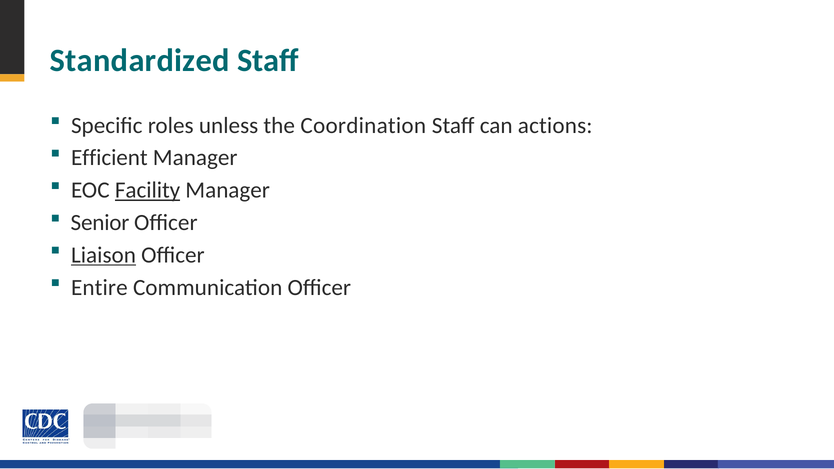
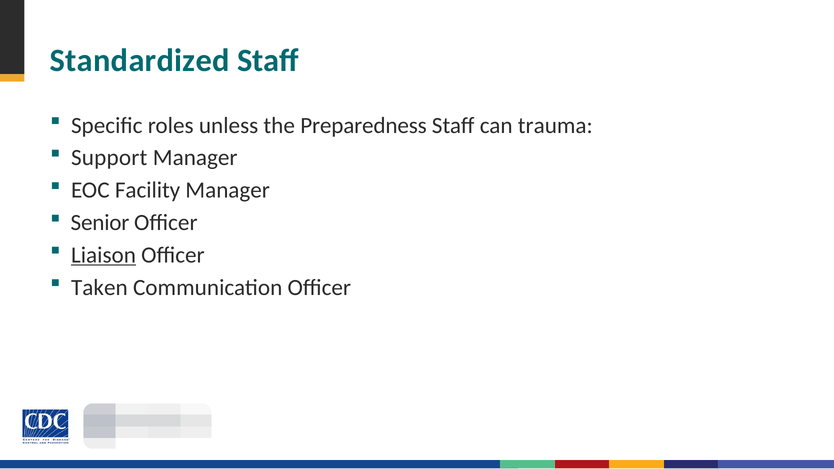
Coordination: Coordination -> Preparedness
actions: actions -> trauma
Efficient: Efficient -> Support
Facility underline: present -> none
Entire: Entire -> Taken
